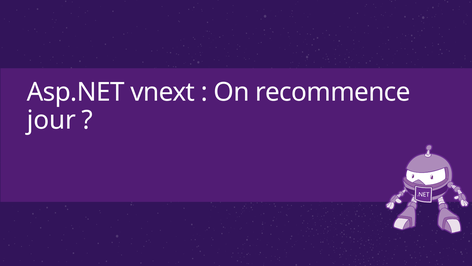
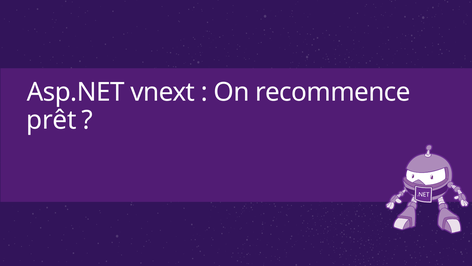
jour: jour -> prêt
